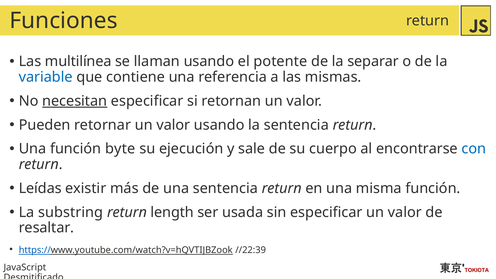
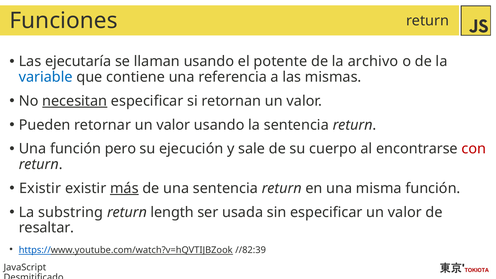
multilínea: multilínea -> ejecutaría
separar: separar -> archivo
byte: byte -> pero
con colour: blue -> red
Leídas at (40, 188): Leídas -> Existir
más underline: none -> present
//22:39: //22:39 -> //82:39
